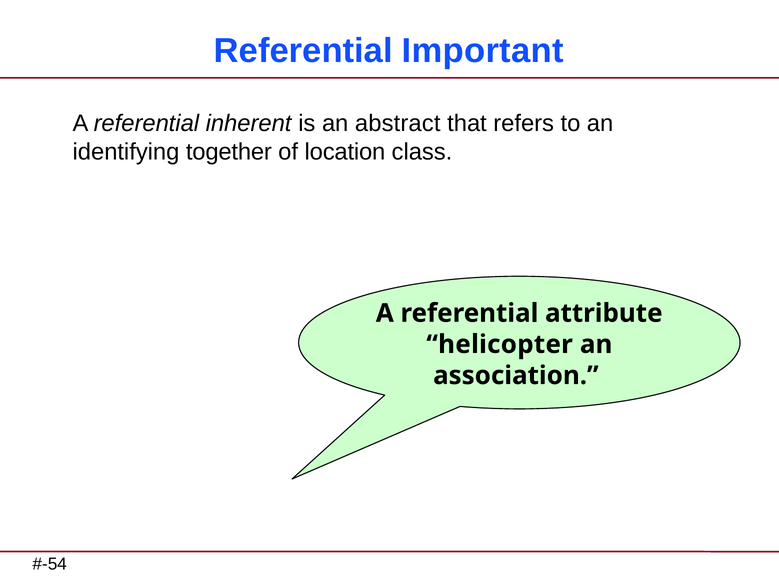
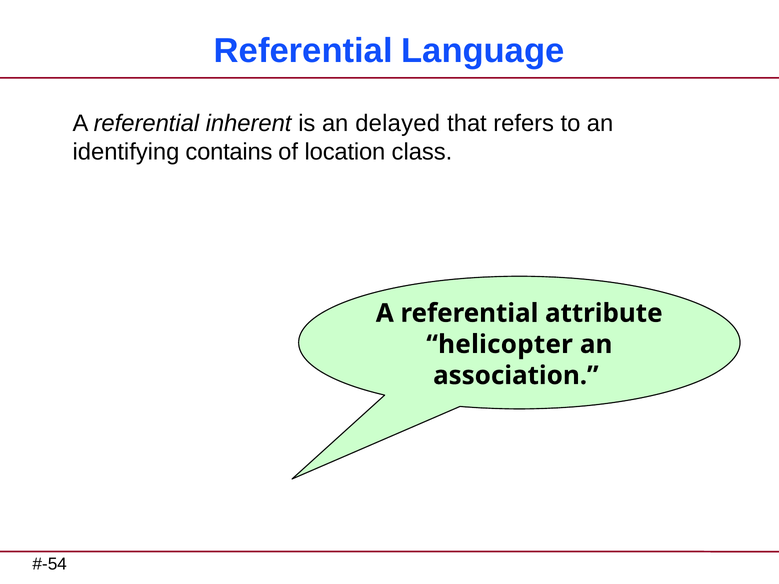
Important: Important -> Language
abstract: abstract -> delayed
together: together -> contains
